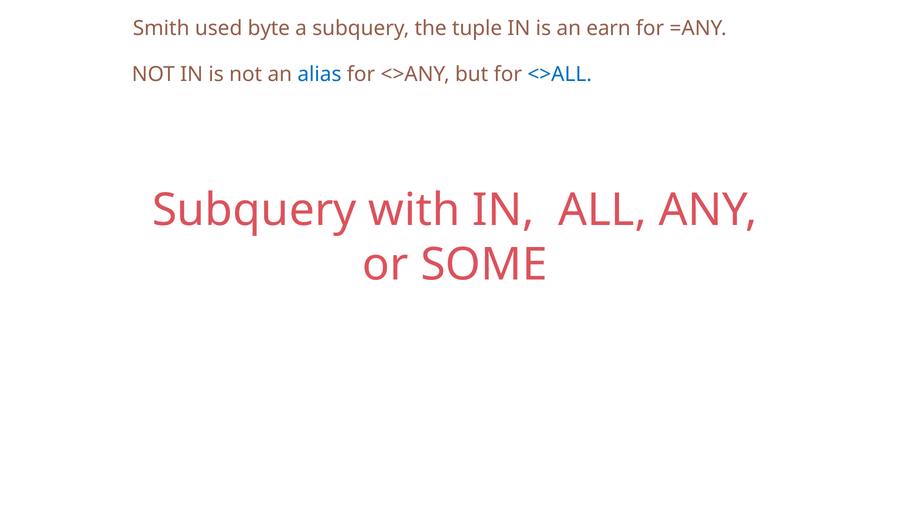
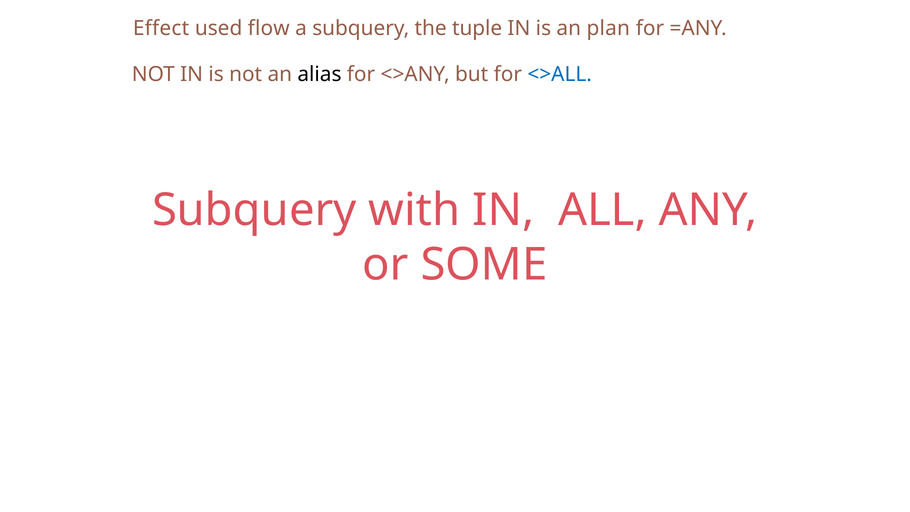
Smith: Smith -> Effect
byte: byte -> flow
earn: earn -> plan
alias colour: blue -> black
